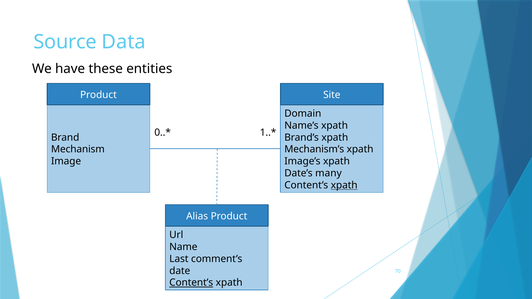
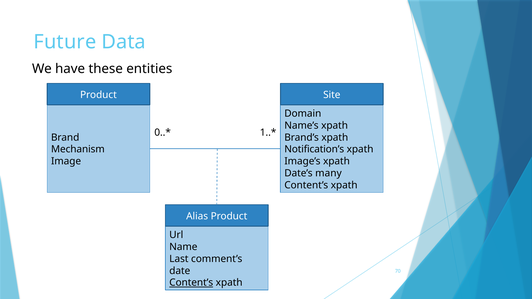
Source: Source -> Future
Mechanism’s: Mechanism’s -> Notification’s
xpath at (344, 185) underline: present -> none
